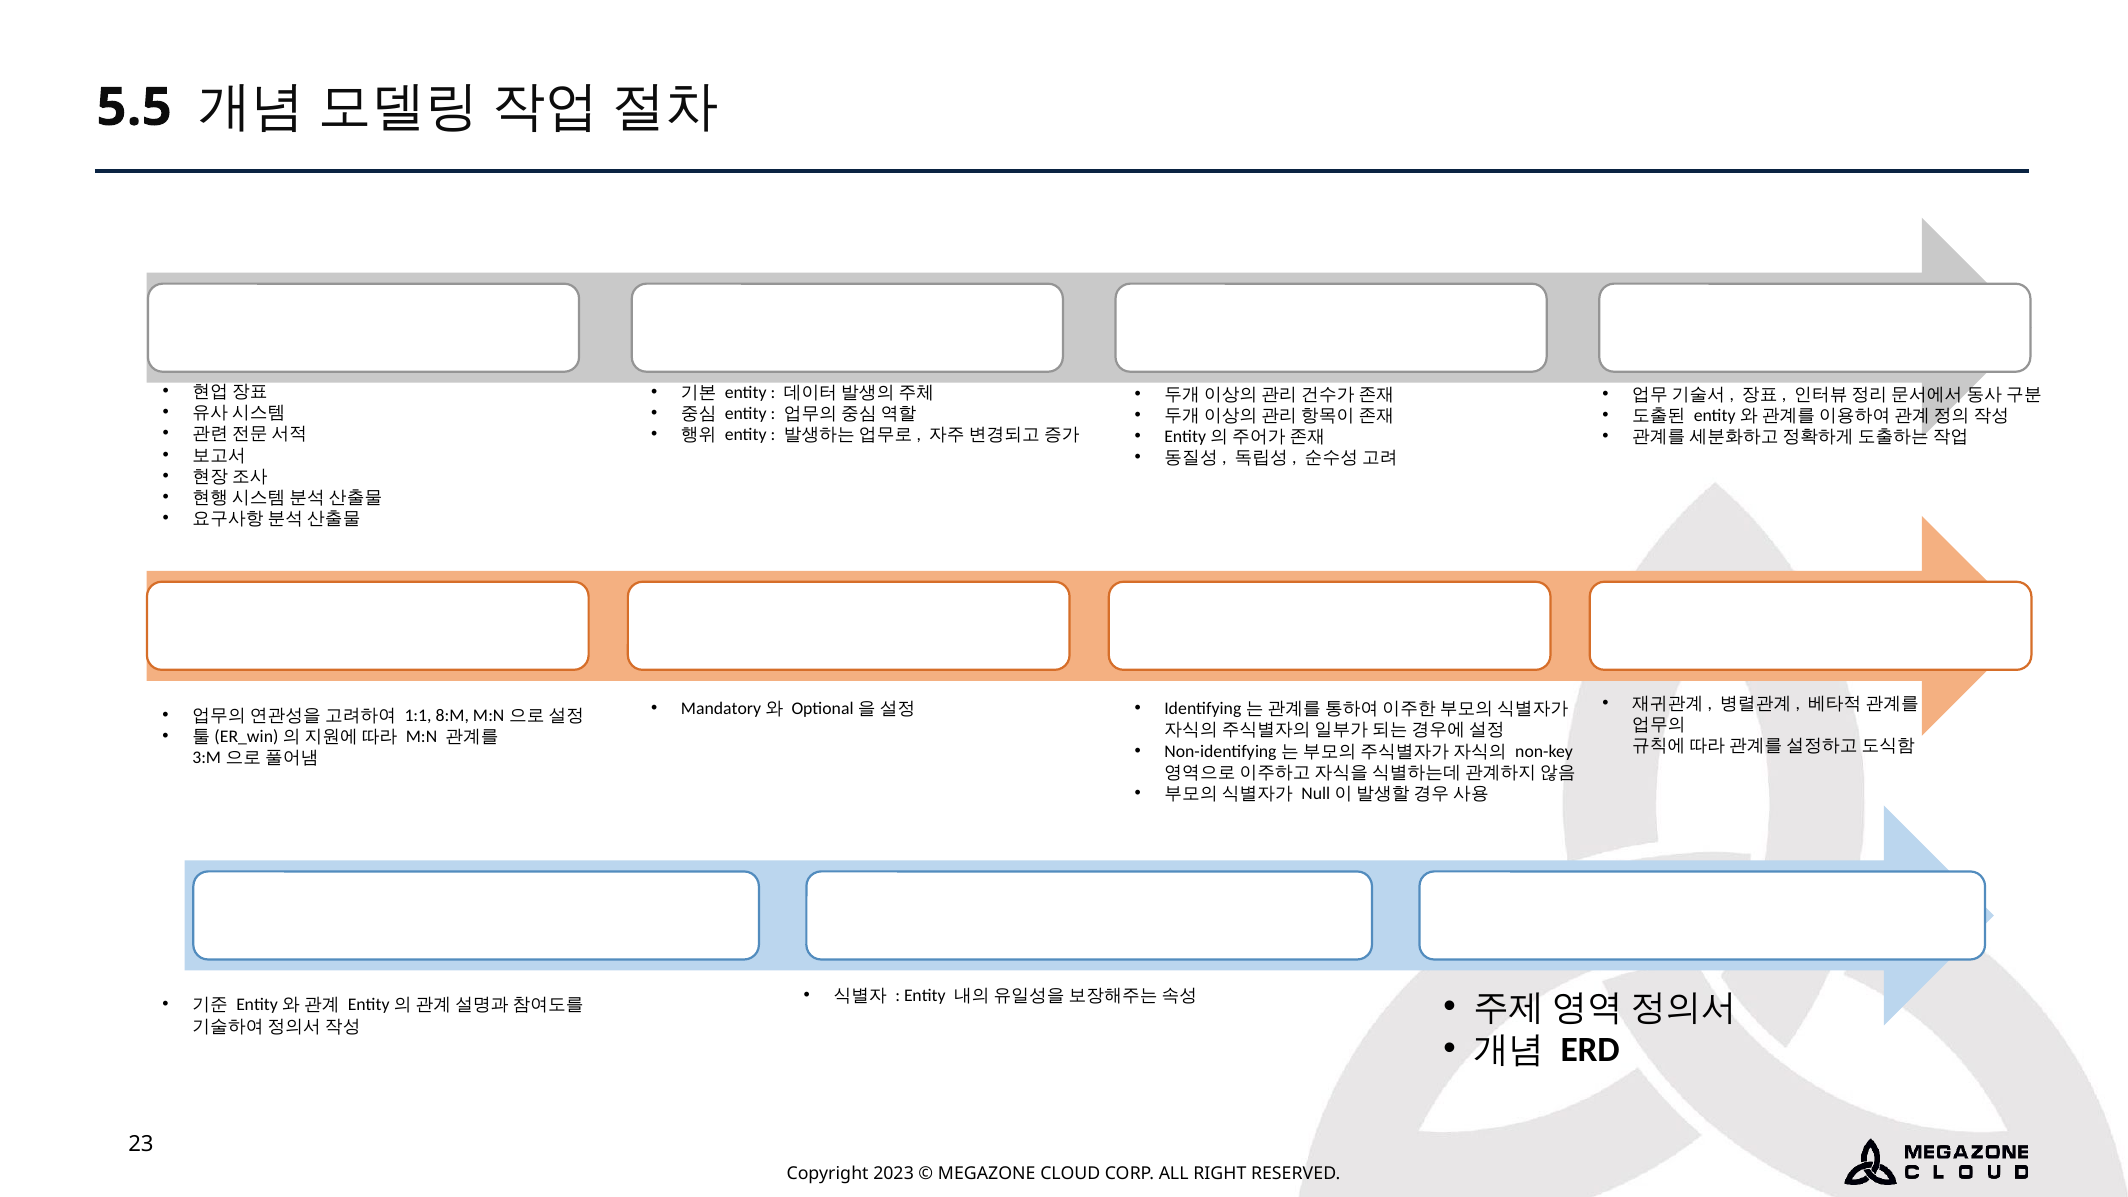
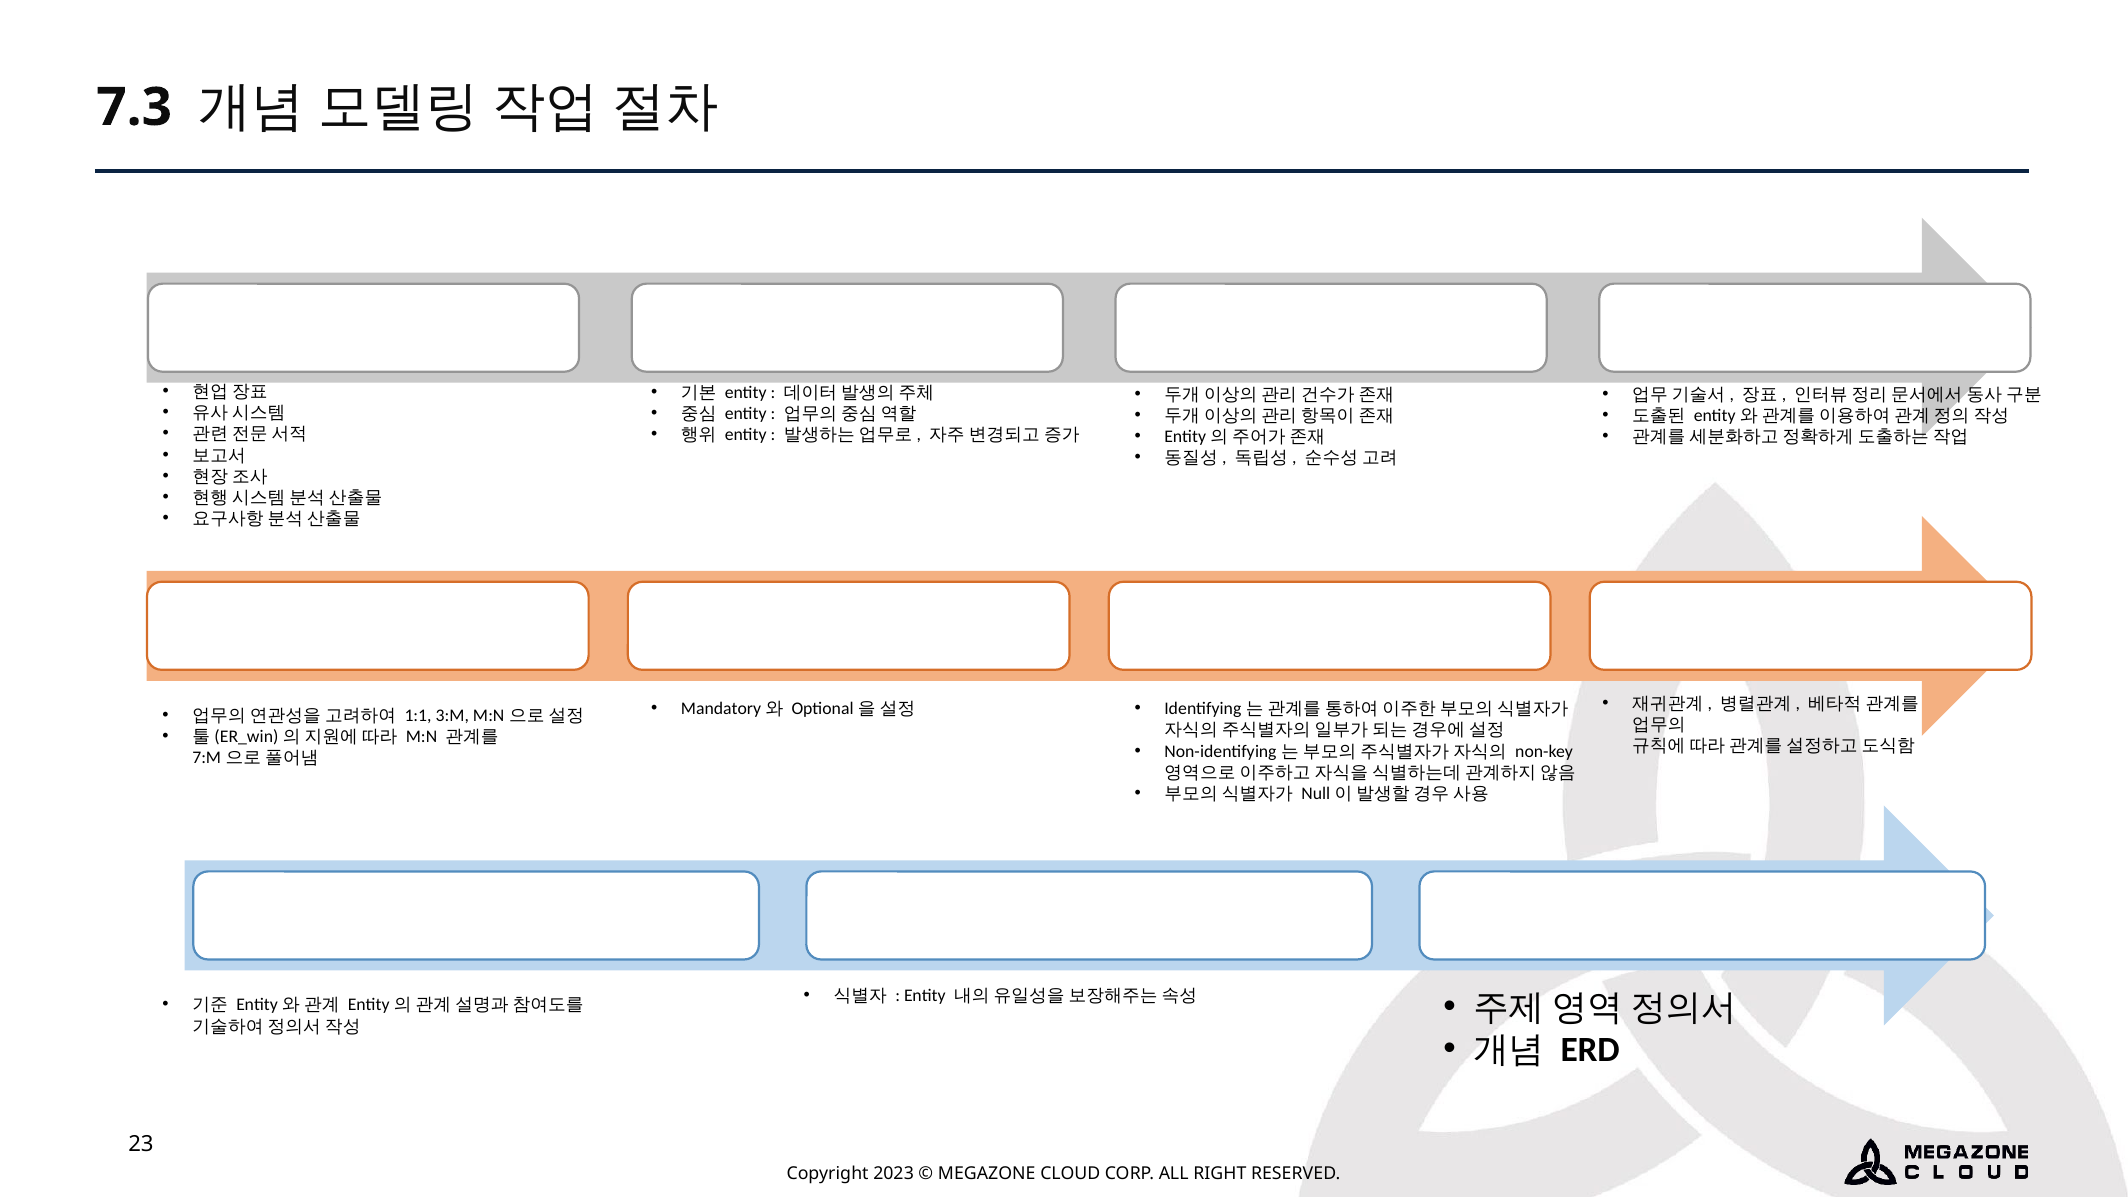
5.5: 5.5 -> 7.3
8:M: 8:M -> 3:M
3:M: 3:M -> 7:M
